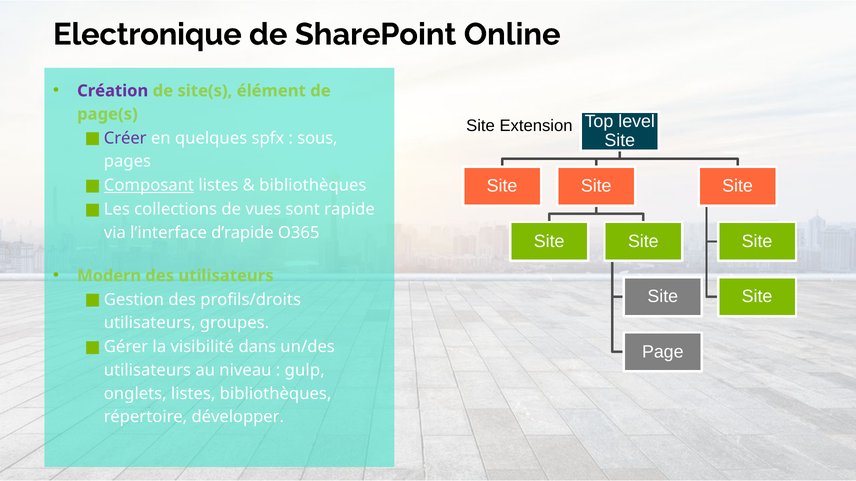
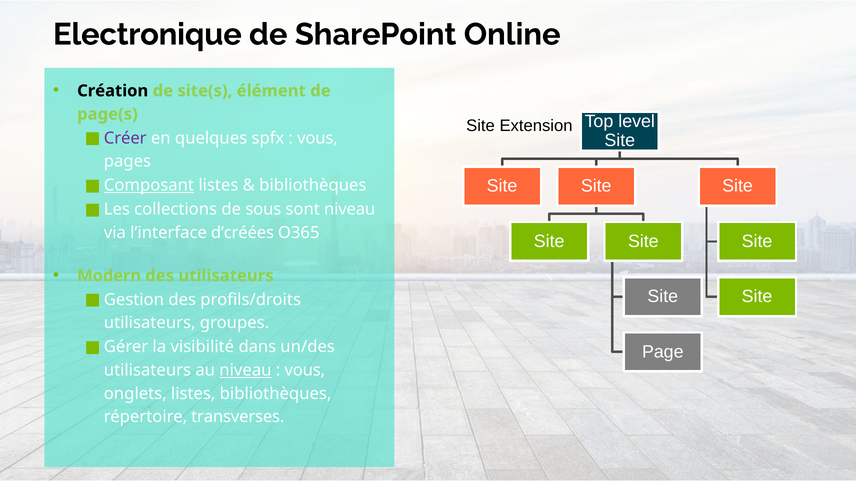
Création colour: purple -> black
sous at (317, 138): sous -> vous
vues: vues -> sous
sont rapide: rapide -> niveau
d’rapide: d’rapide -> d’créées
niveau at (245, 371) underline: none -> present
gulp at (305, 371): gulp -> vous
développer: développer -> transverses
